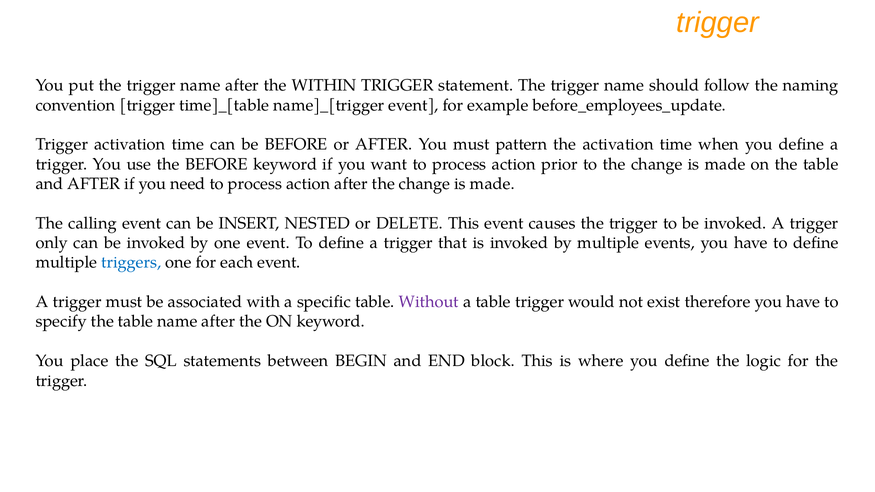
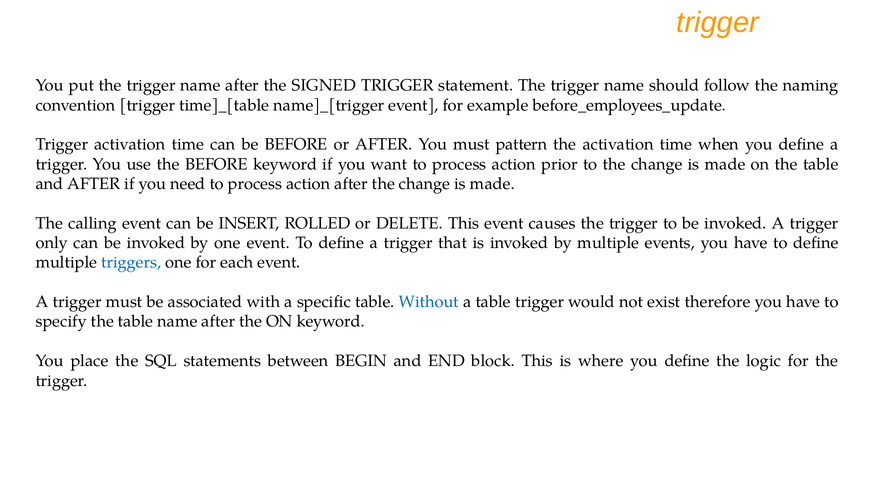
WITHIN: WITHIN -> SIGNED
NESTED: NESTED -> ROLLED
Without colour: purple -> blue
